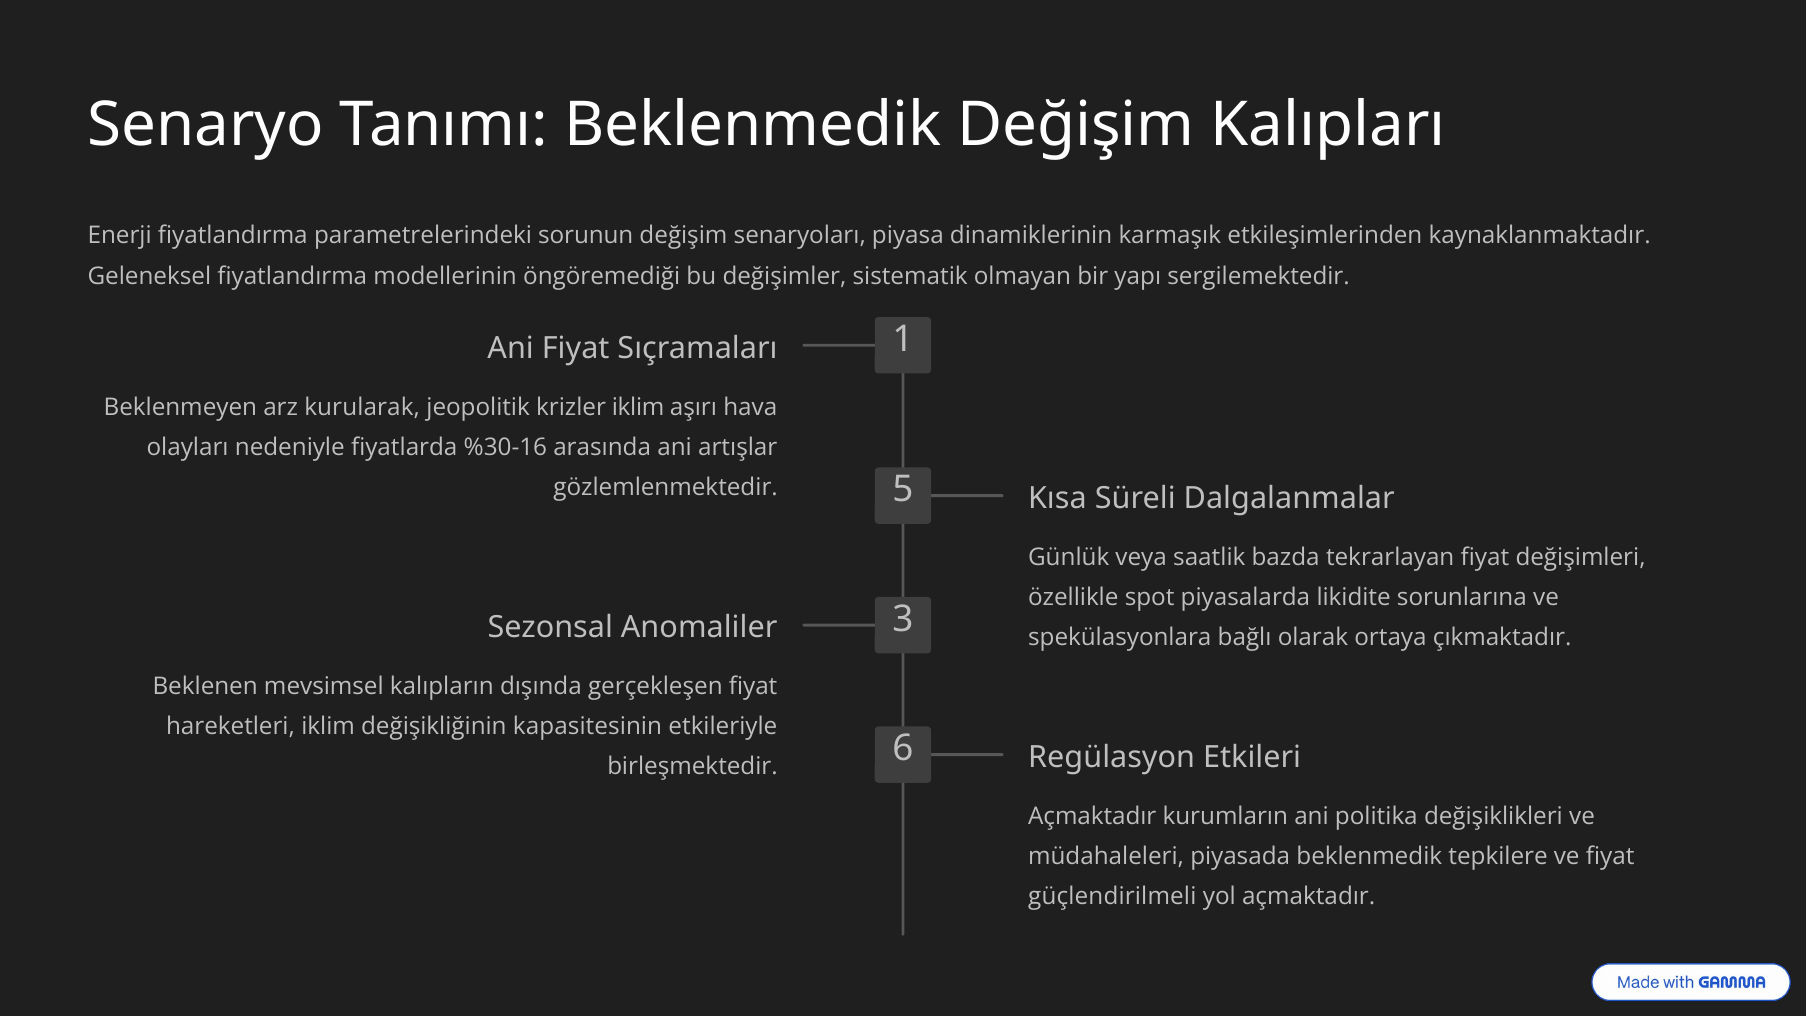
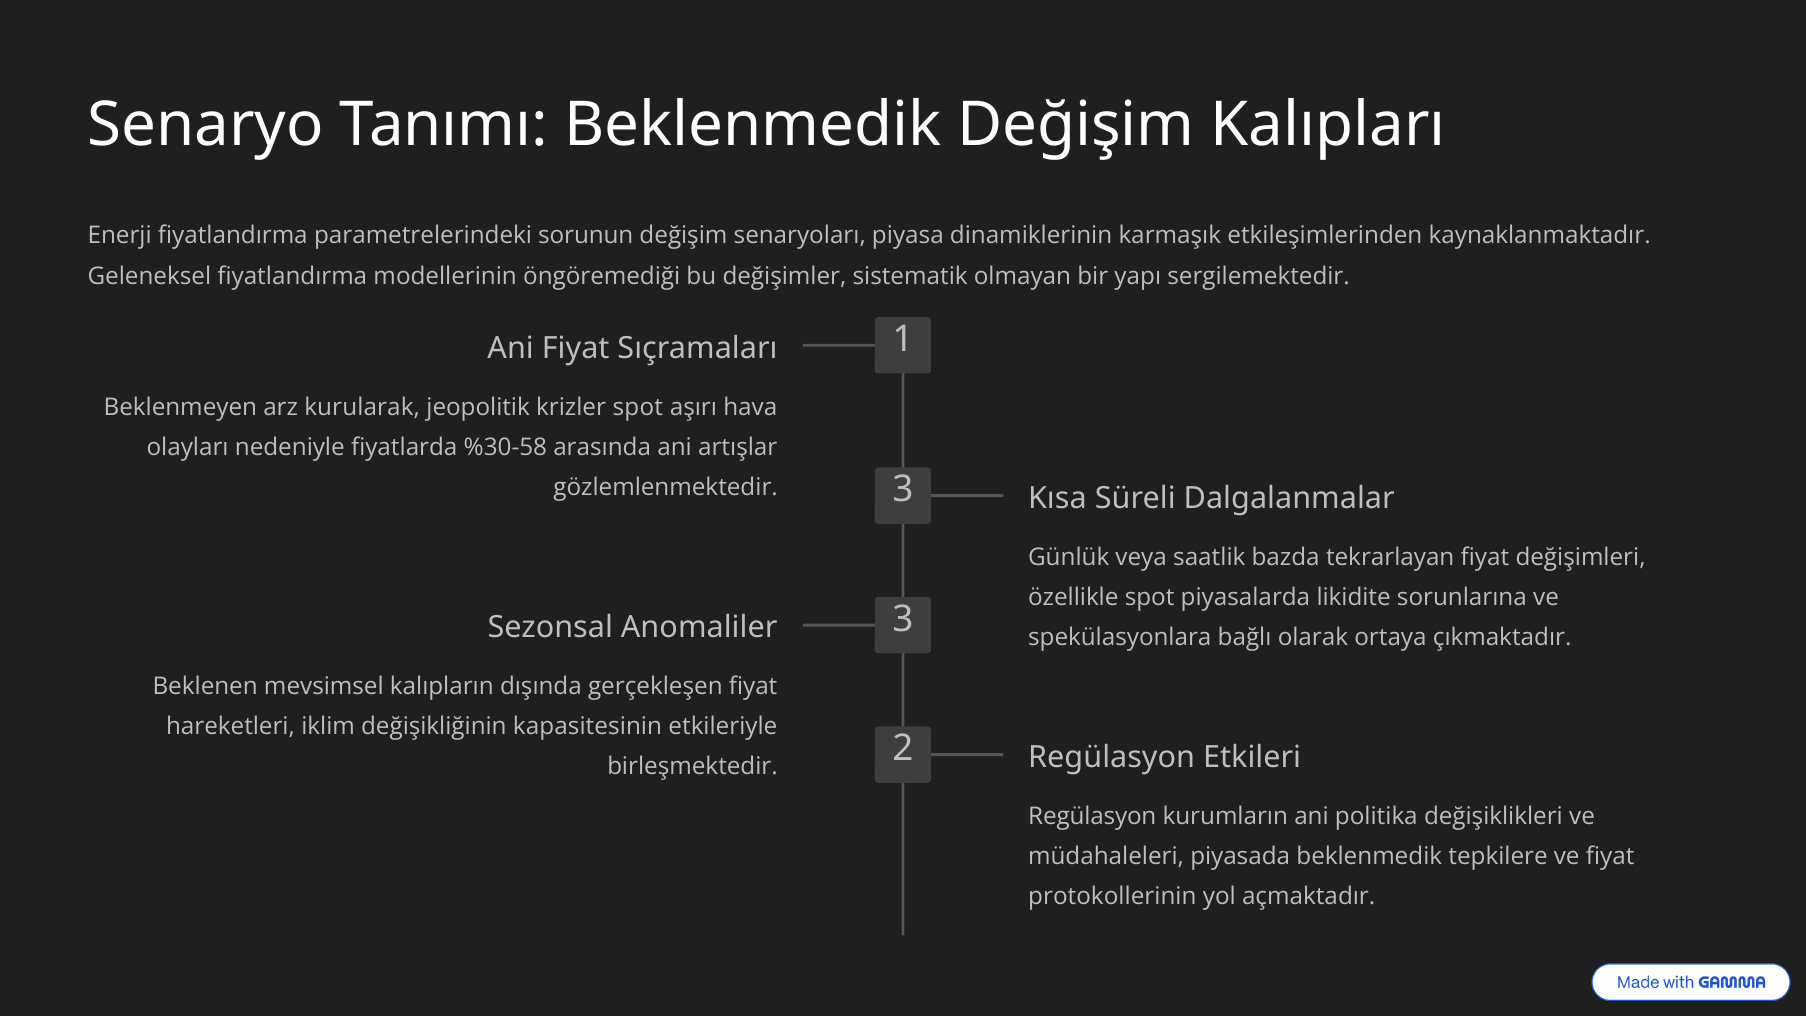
krizler iklim: iklim -> spot
%30-16: %30-16 -> %30-58
gözlemlenmektedir 5: 5 -> 3
6: 6 -> 2
Açmaktadır at (1092, 816): Açmaktadır -> Regülasyon
güçlendirilmeli: güçlendirilmeli -> protokollerinin
